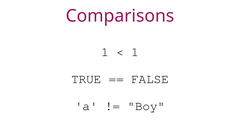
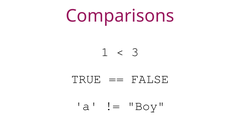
1 at (135, 52): 1 -> 3
